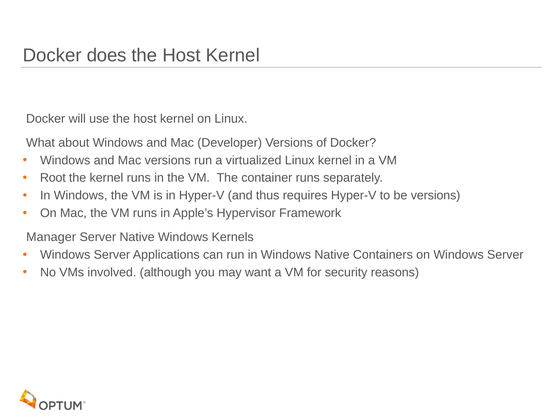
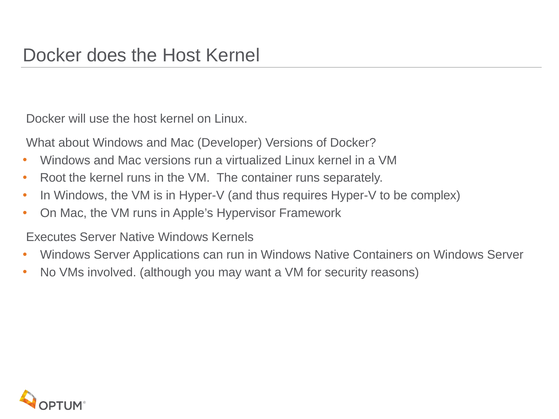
be versions: versions -> complex
Manager: Manager -> Executes
